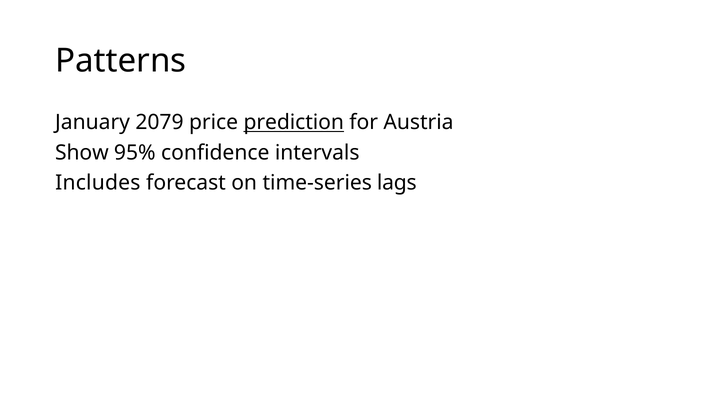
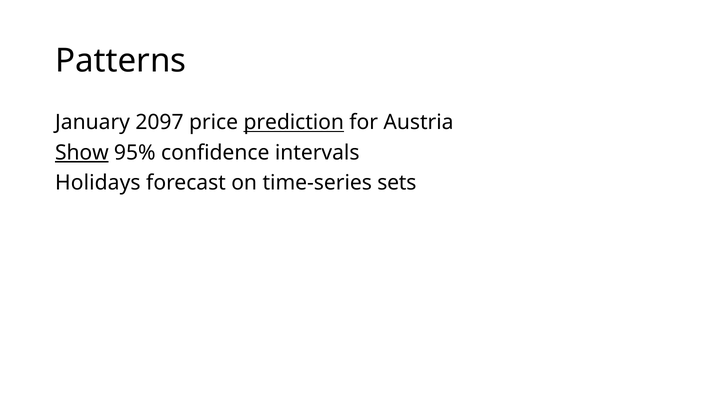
2079: 2079 -> 2097
Show underline: none -> present
Includes: Includes -> Holidays
lags: lags -> sets
